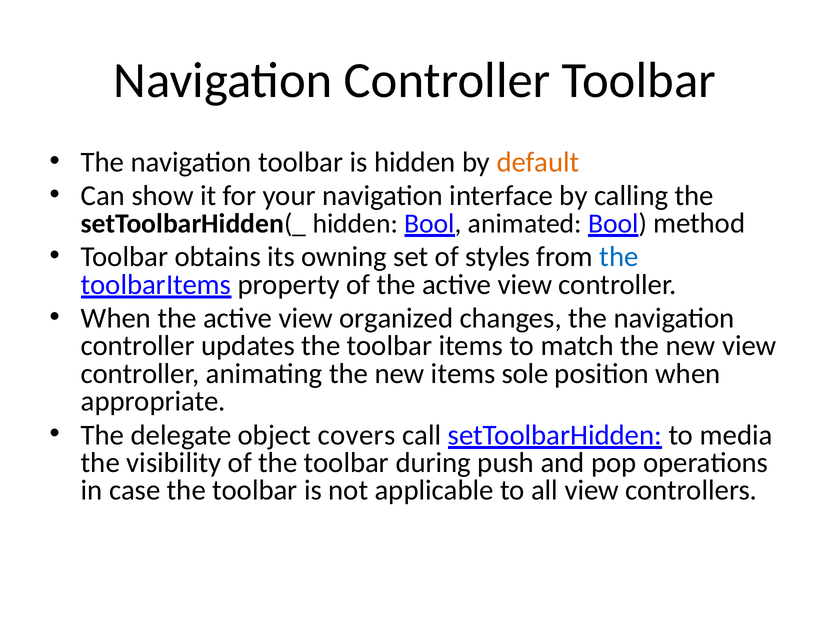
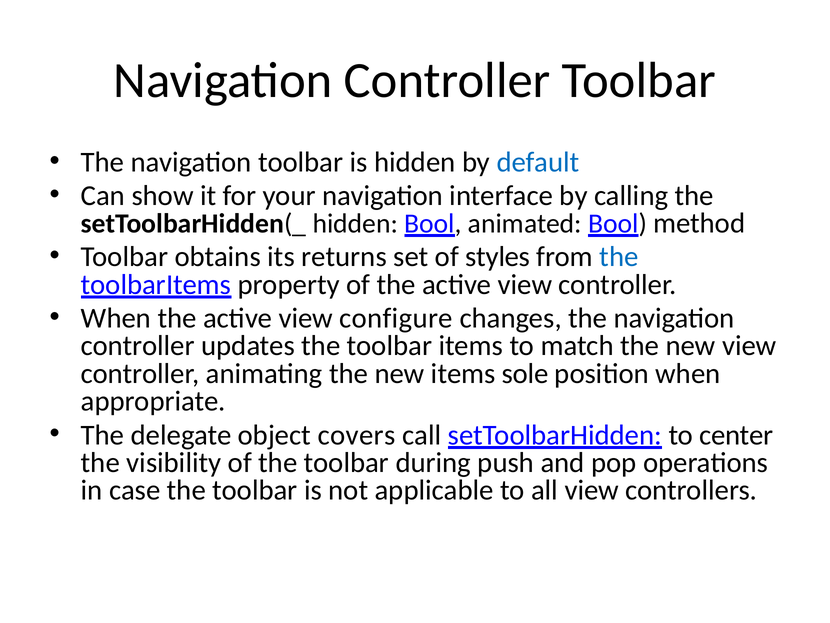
default colour: orange -> blue
owning: owning -> returns
organized: organized -> configure
media: media -> center
